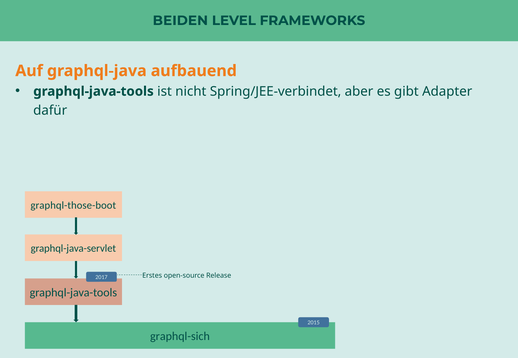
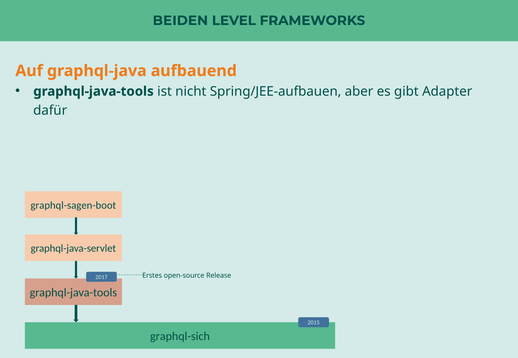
Spring/JEE-verbindet: Spring/JEE-verbindet -> Spring/JEE-aufbauen
graphql-those-boot: graphql-those-boot -> graphql-sagen-boot
